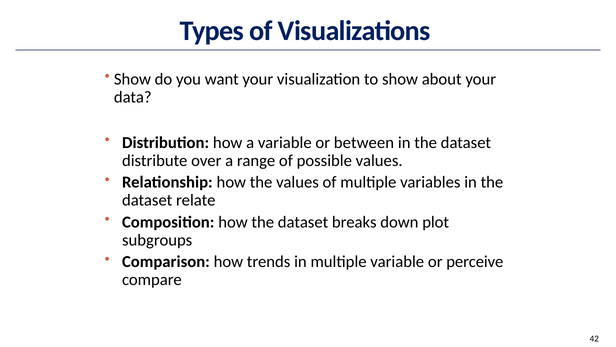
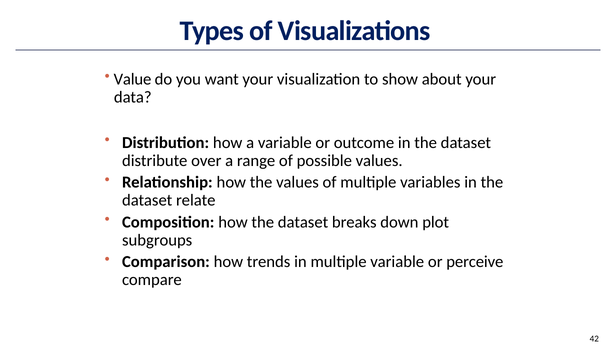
Show at (132, 79): Show -> Value
between: between -> outcome
